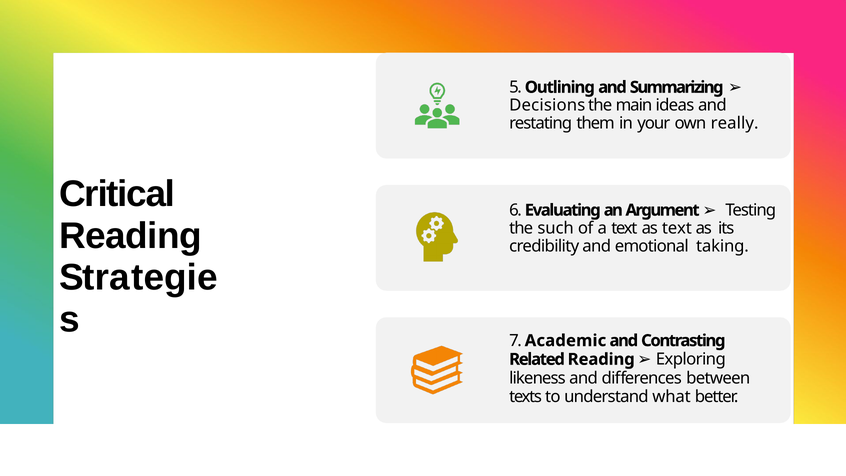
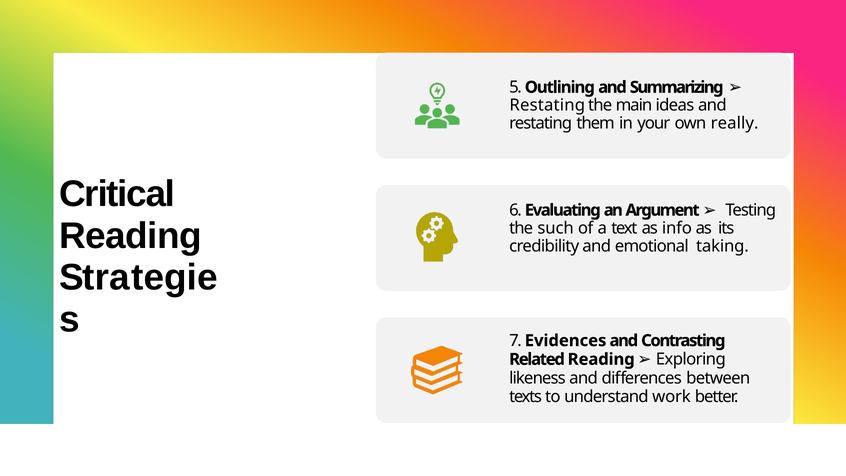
Decisions at (547, 105): Decisions -> Restating
as text: text -> info
Academic: Academic -> Evidences
what: what -> work
